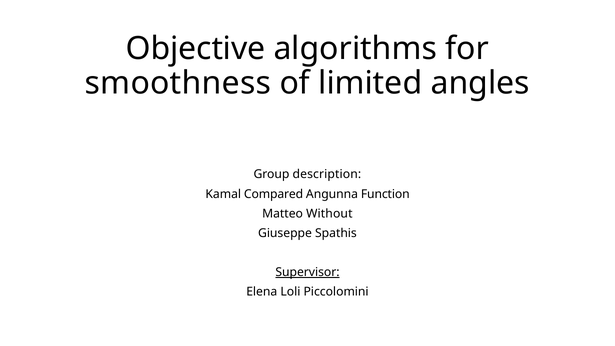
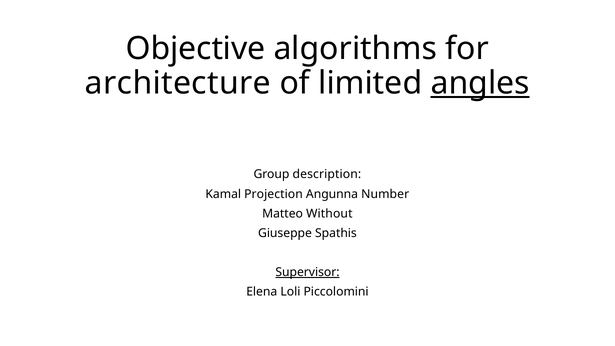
smoothness: smoothness -> architecture
angles underline: none -> present
Compared: Compared -> Projection
Function: Function -> Number
